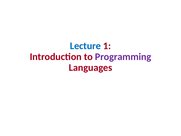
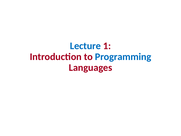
Programming colour: purple -> blue
